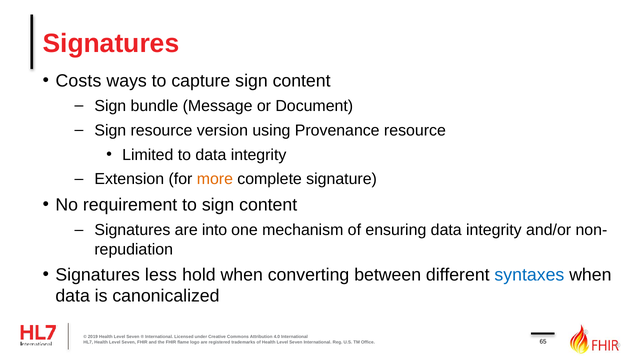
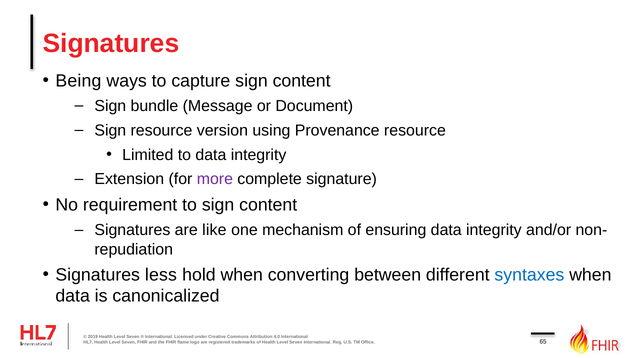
Costs: Costs -> Being
more colour: orange -> purple
into: into -> like
